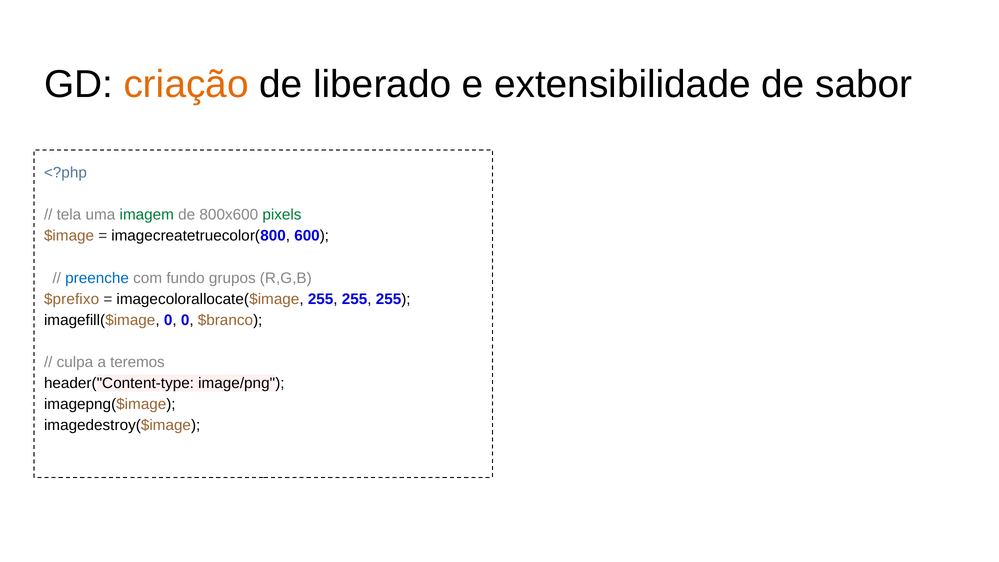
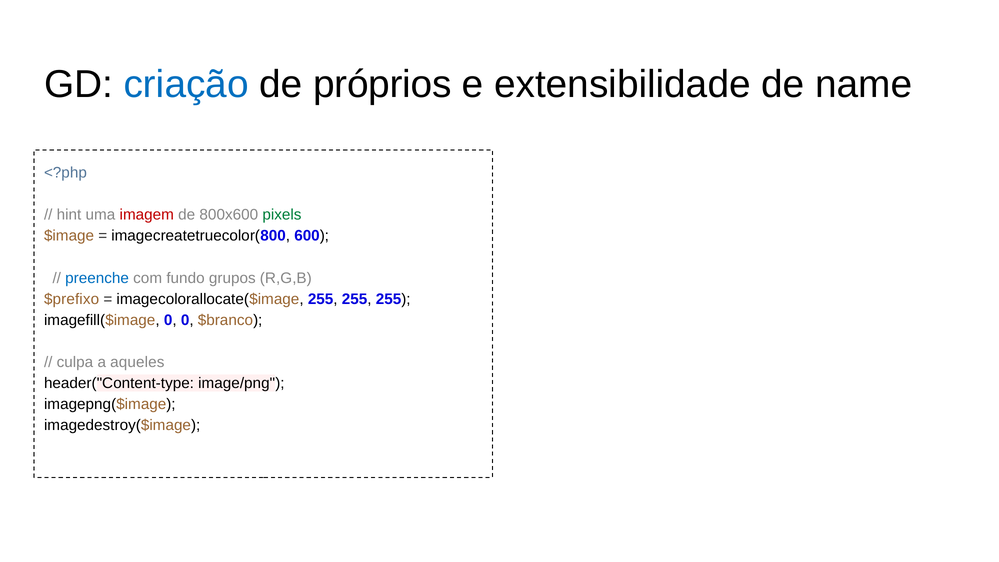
criação colour: orange -> blue
liberado: liberado -> próprios
sabor: sabor -> name
tela: tela -> hint
imagem colour: green -> red
teremos: teremos -> aqueles
